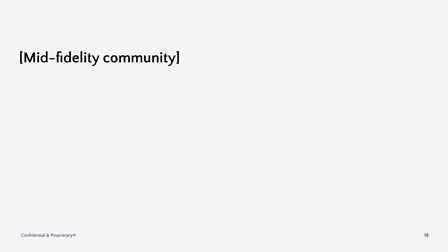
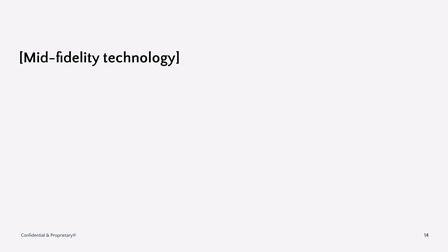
community: community -> technology
